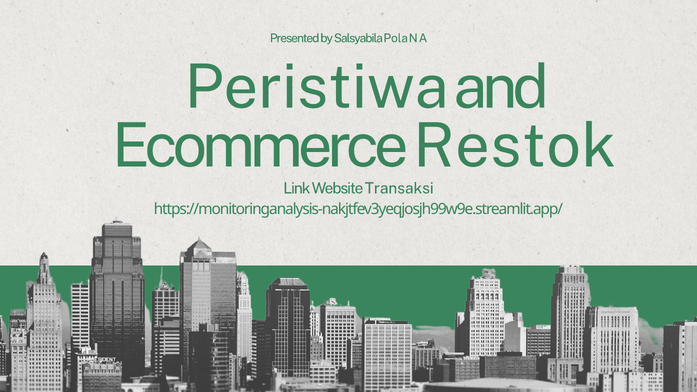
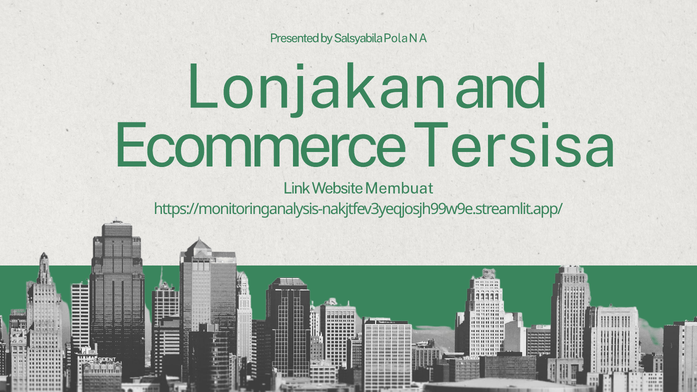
Peristiwa: Peristiwa -> Lonjakan
Restok: Restok -> Tersisa
Transaksi: Transaksi -> Membuat
